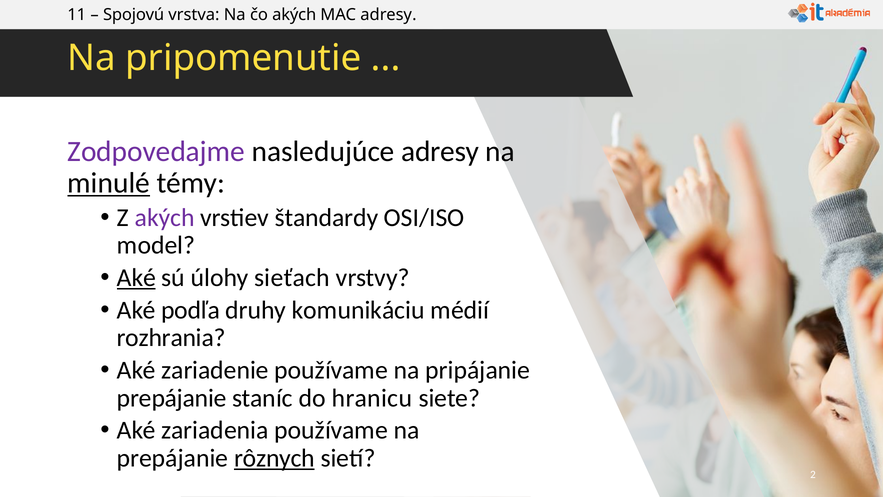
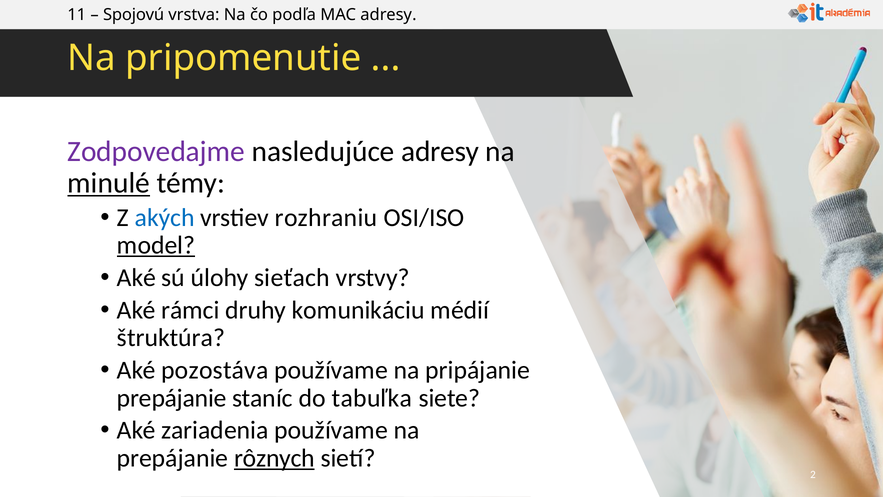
čo akých: akých -> podľa
akých at (165, 217) colour: purple -> blue
štandardy: štandardy -> rozhraniu
model underline: none -> present
Aké at (136, 278) underline: present -> none
podľa: podľa -> rámci
rozhrania: rozhrania -> štruktúra
zariadenie: zariadenie -> pozostáva
hranicu: hranicu -> tabuľka
